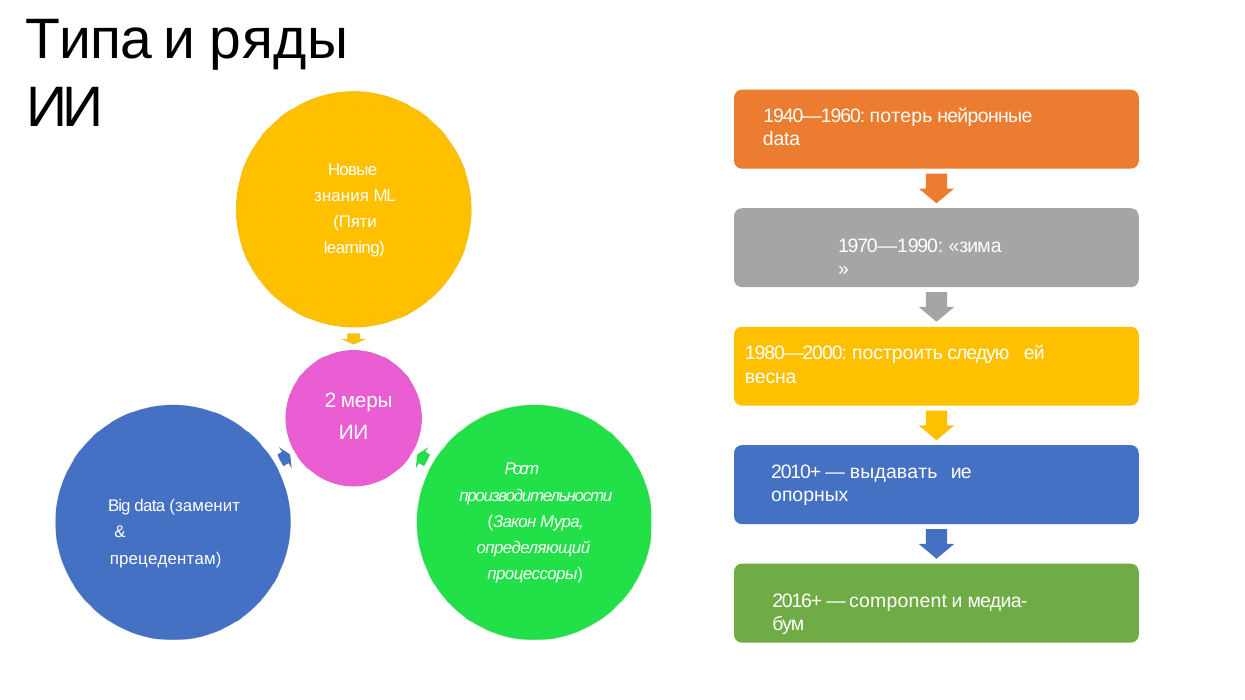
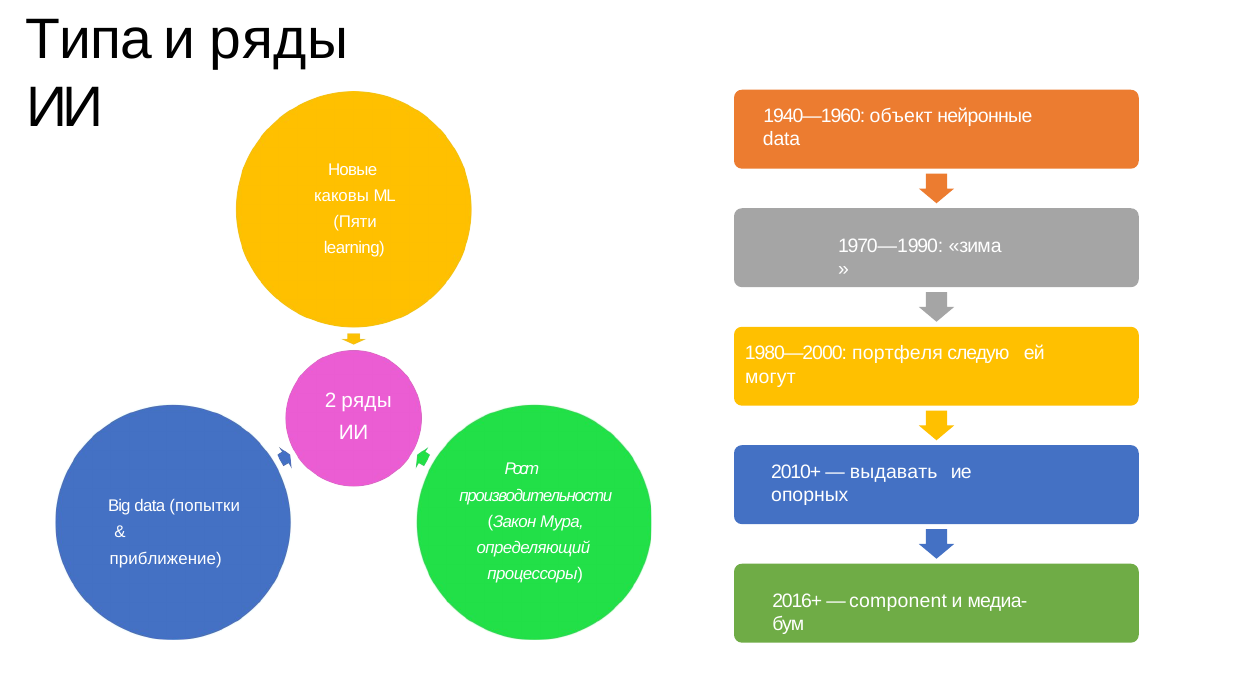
потерь: потерь -> объект
знания: знания -> каковы
построить: построить -> портфеля
весна: весна -> могут
2 меры: меры -> ряды
заменит: заменит -> попытки
прецедентам: прецедентам -> приближение
